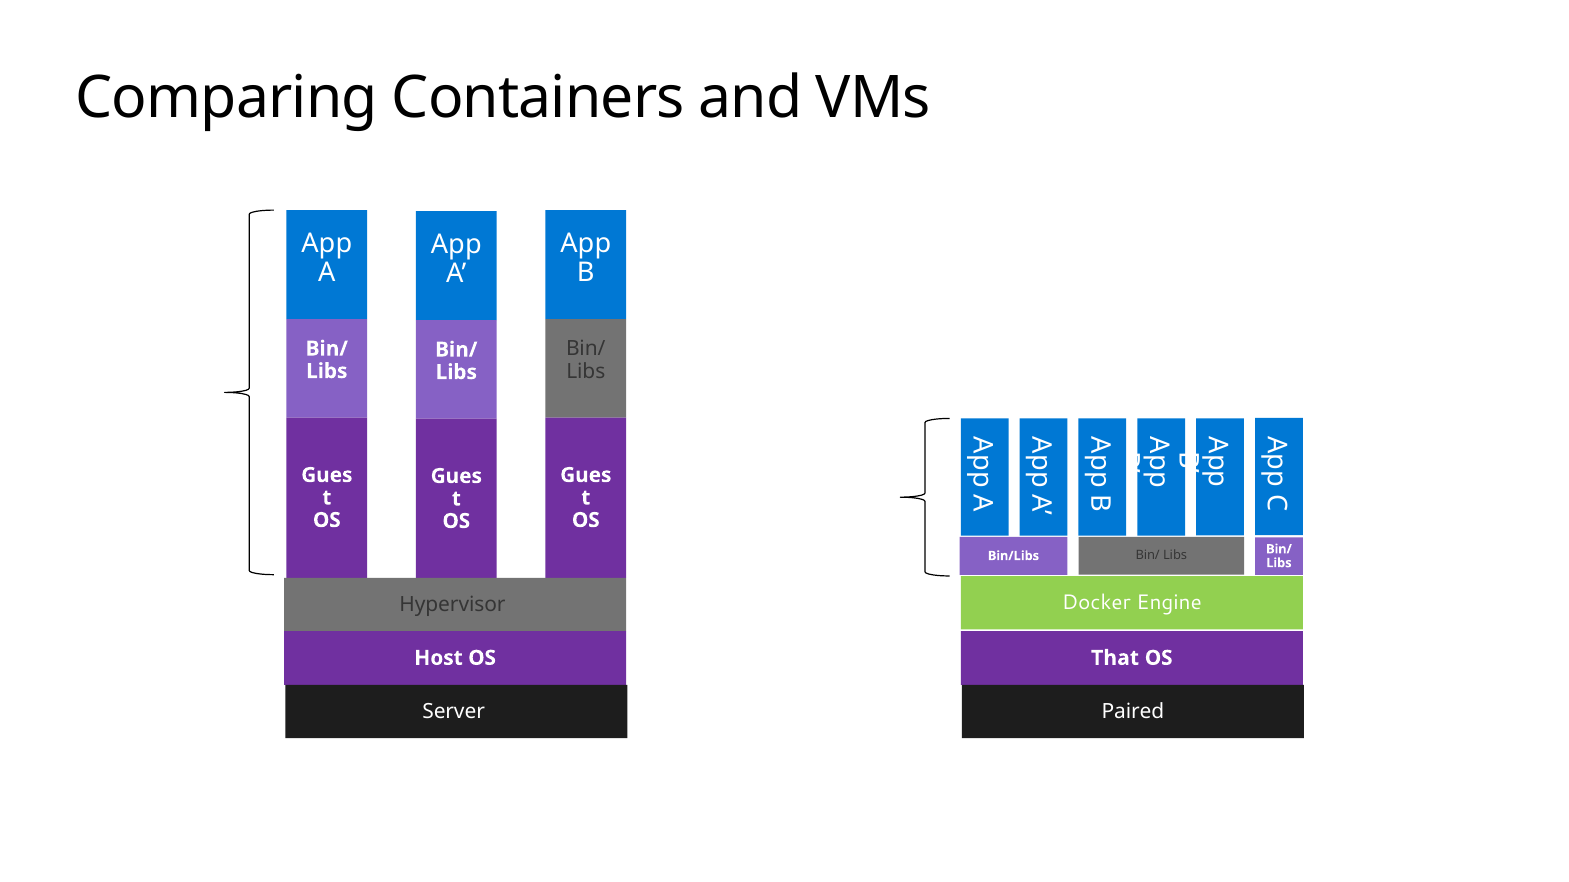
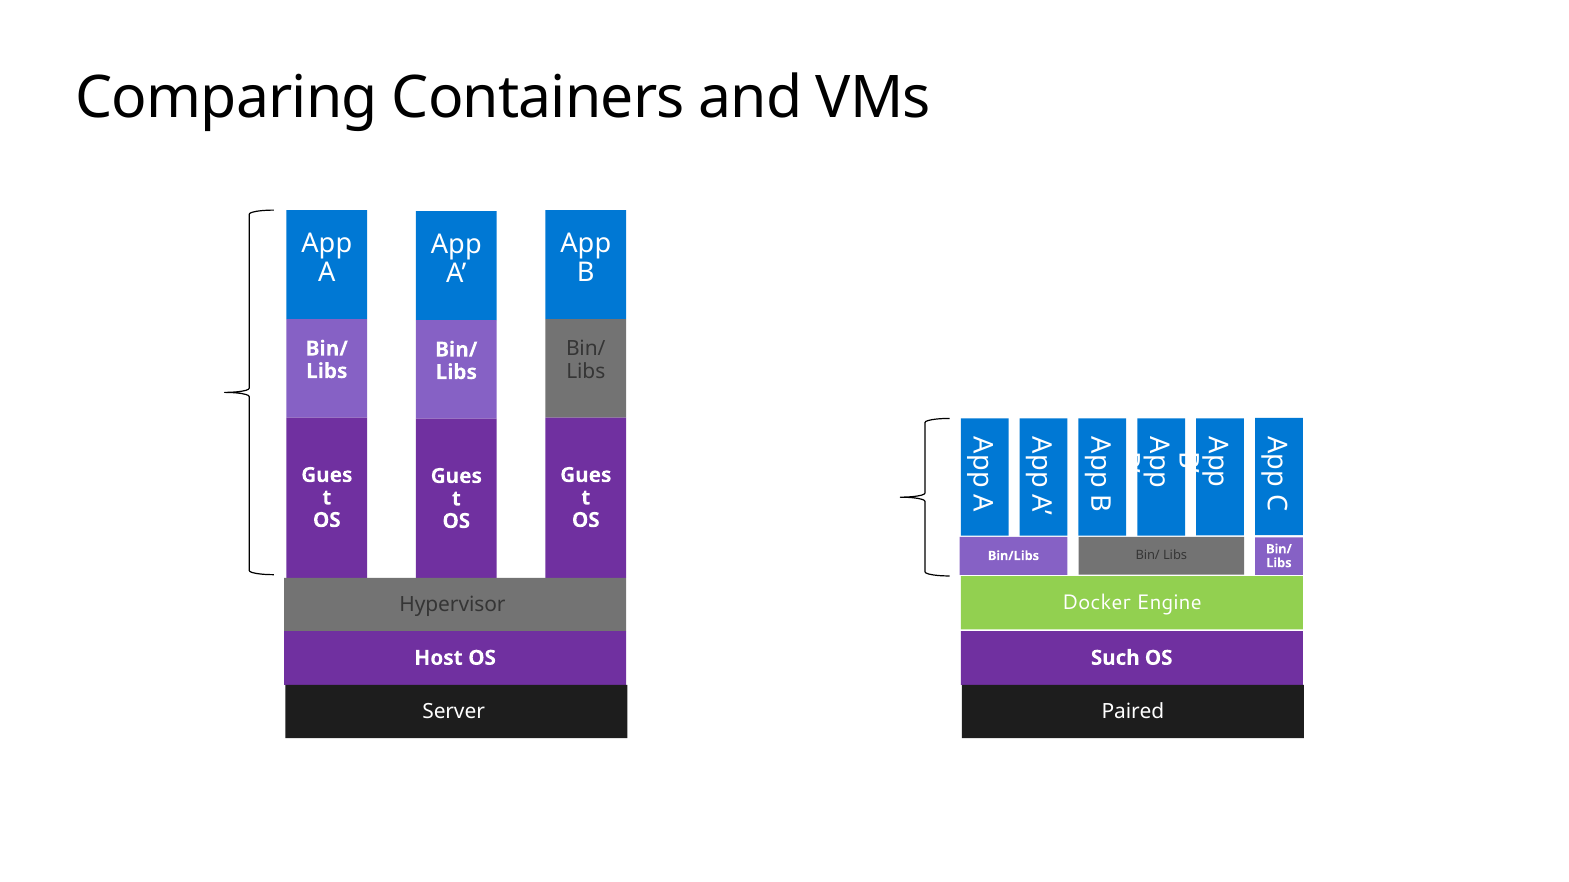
That: That -> Such
